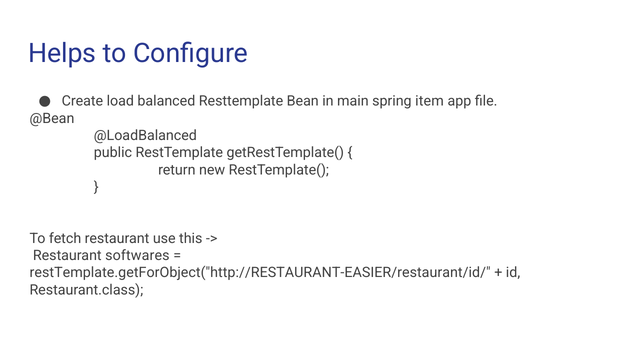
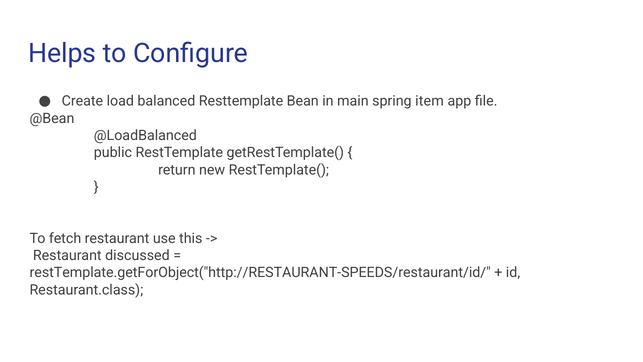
softwares: softwares -> discussed
restTemplate.getForObject("http://RESTAURANT-EASIER/restaurant/id/: restTemplate.getForObject("http://RESTAURANT-EASIER/restaurant/id/ -> restTemplate.getForObject("http://RESTAURANT-SPEEDS/restaurant/id/
